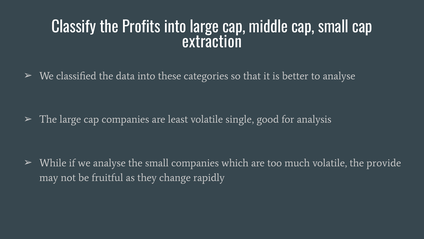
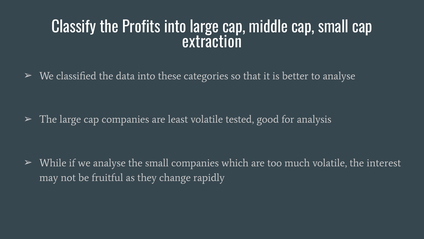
single: single -> tested
provide: provide -> interest
